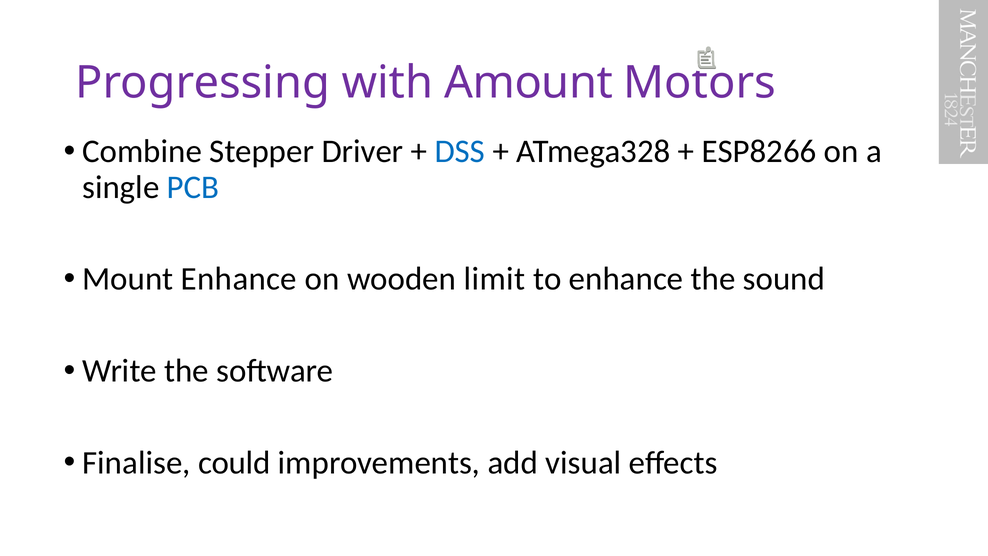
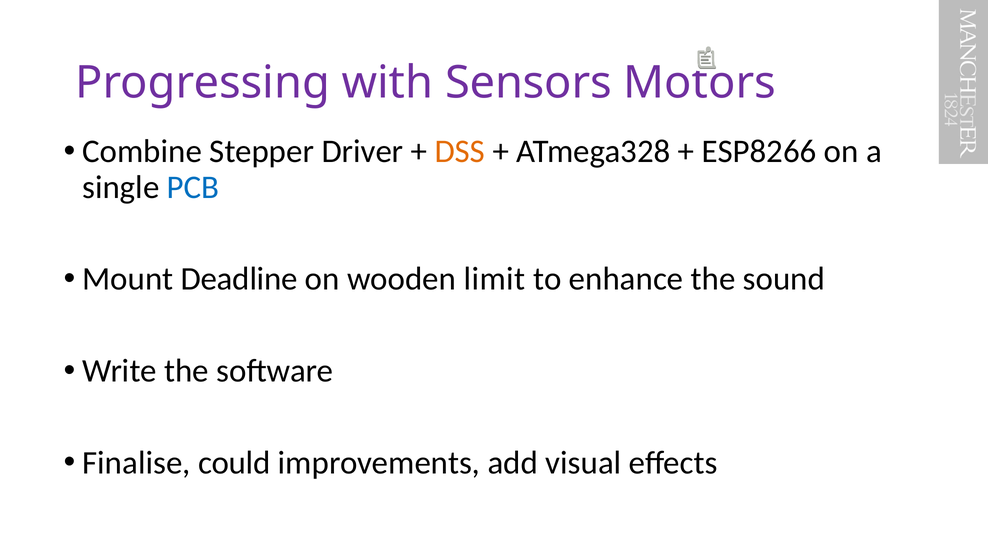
Amount: Amount -> Sensors
DSS colour: blue -> orange
Mount Enhance: Enhance -> Deadline
